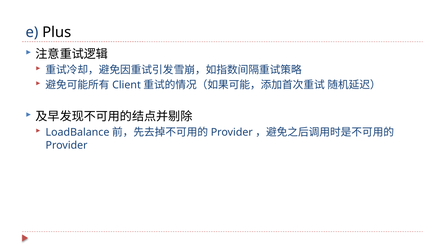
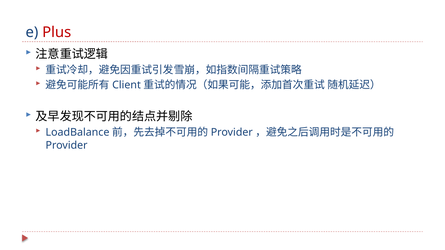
Plus colour: black -> red
